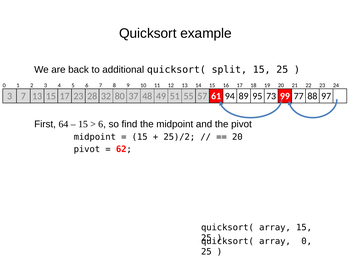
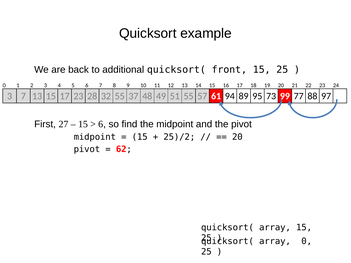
split: split -> front
32 80: 80 -> 55
64: 64 -> 27
